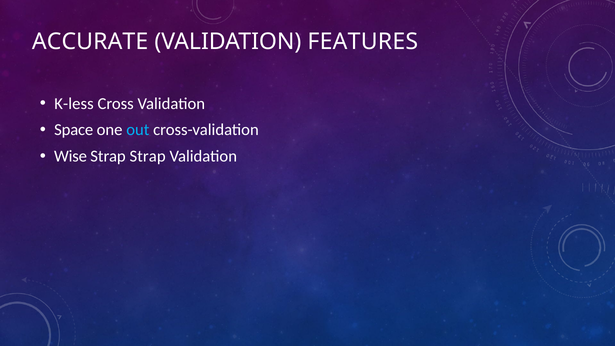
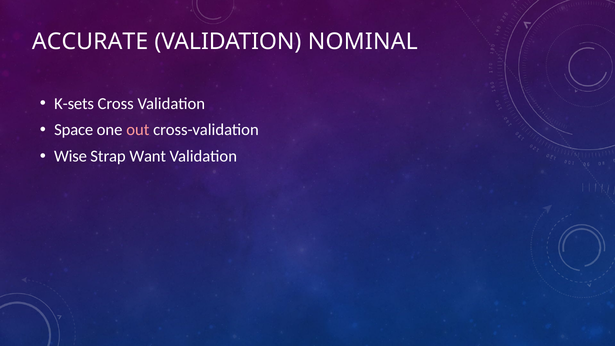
FEATURES: FEATURES -> NOMINAL
K-less: K-less -> K-sets
out colour: light blue -> pink
Strap Strap: Strap -> Want
